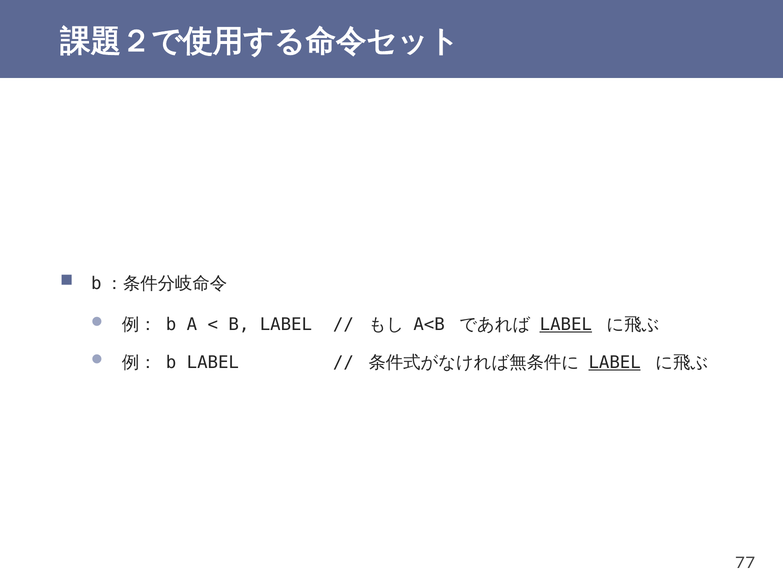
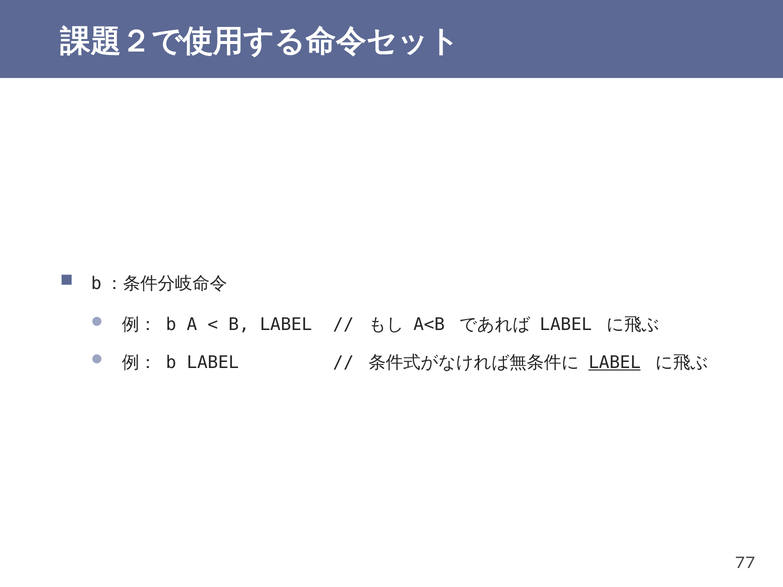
LABEL at (566, 325) underline: present -> none
